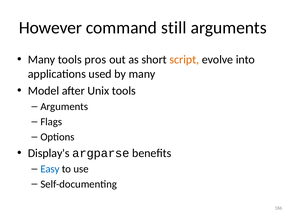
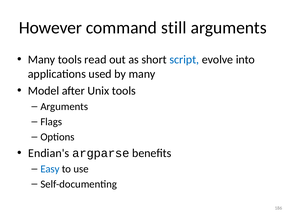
pros: pros -> read
script colour: orange -> blue
Display's: Display's -> Endian's
